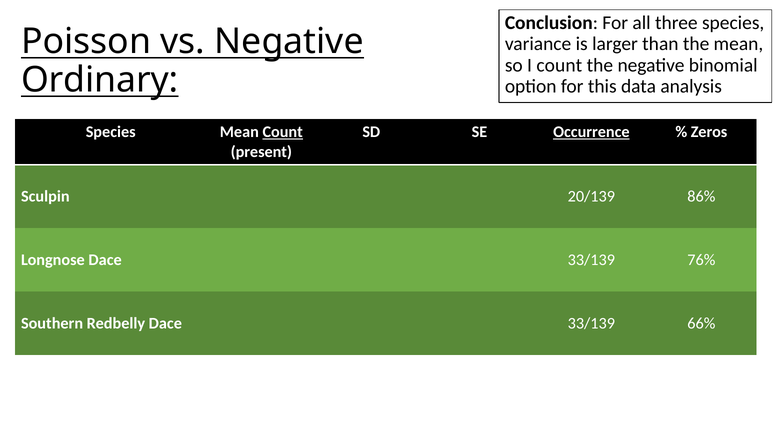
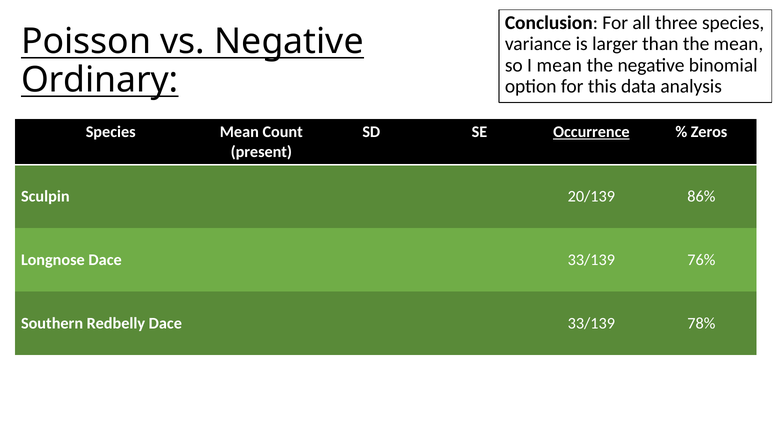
I count: count -> mean
Count at (283, 132) underline: present -> none
66%: 66% -> 78%
